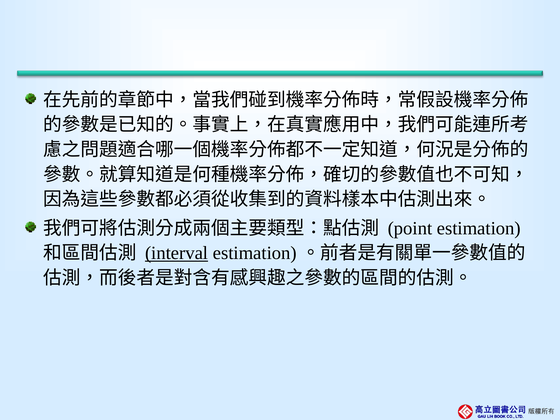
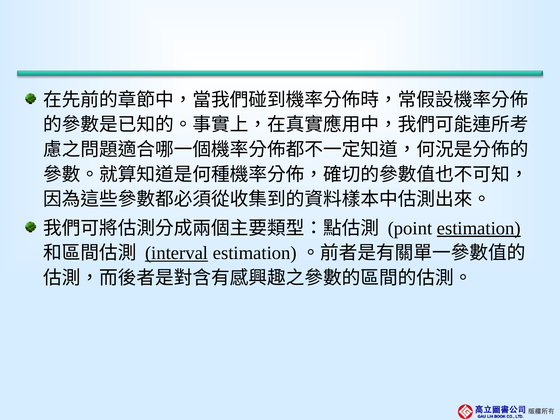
estimation underline: none -> present
